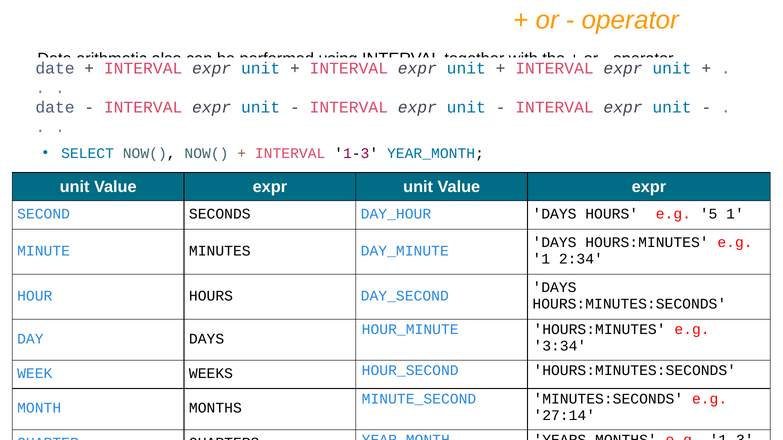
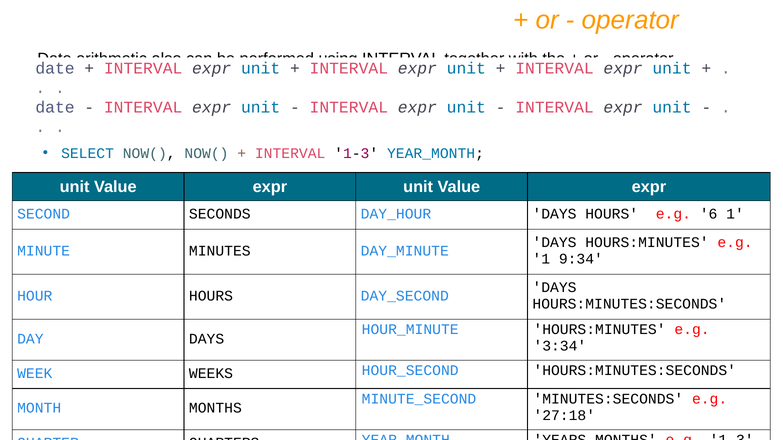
5: 5 -> 6
2:34: 2:34 -> 9:34
27:14: 27:14 -> 27:18
